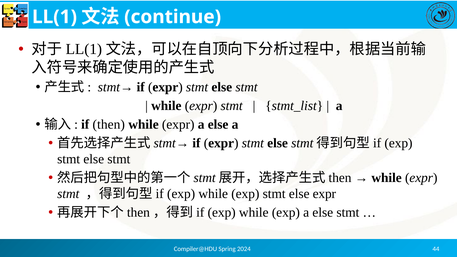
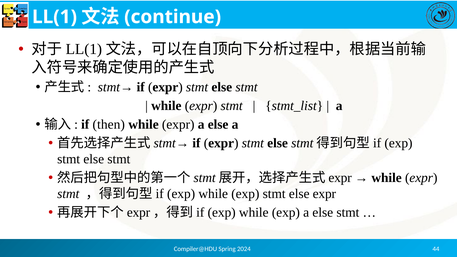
then at (340, 178): then -> expr
then at (138, 212): then -> expr
